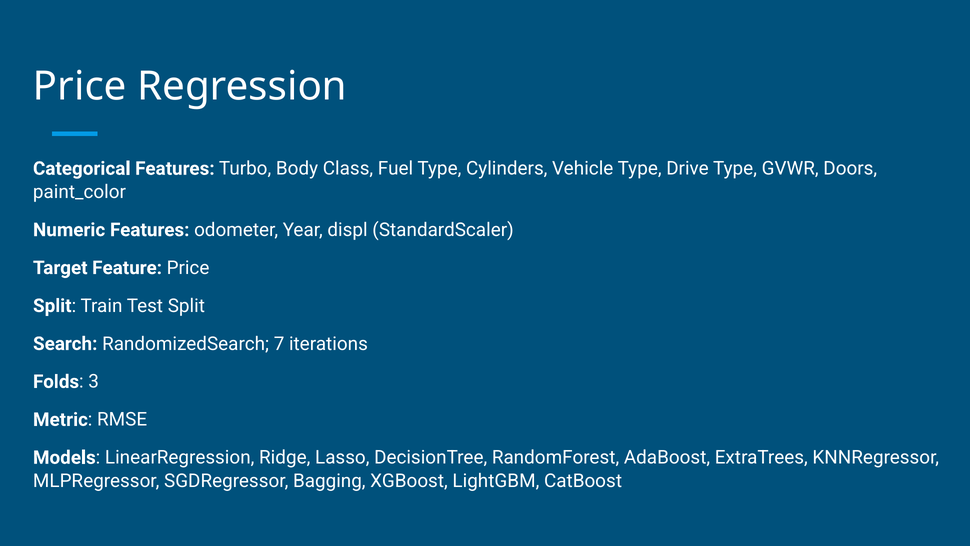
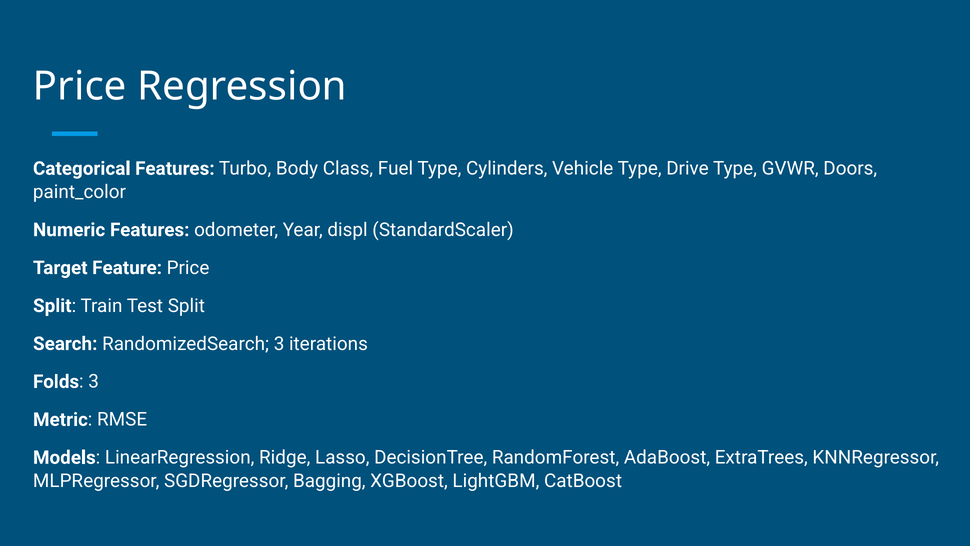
RandomizedSearch 7: 7 -> 3
